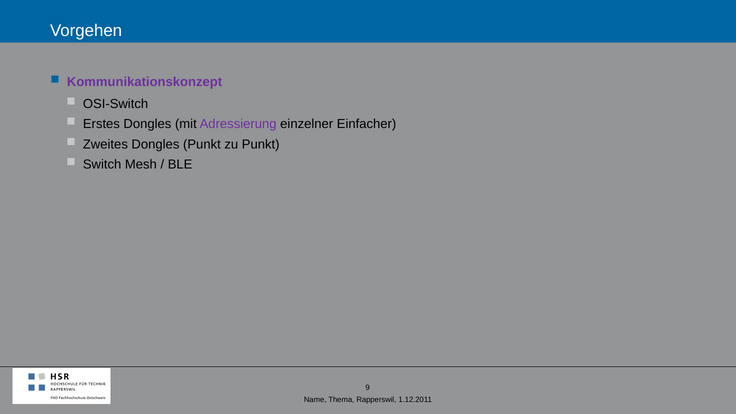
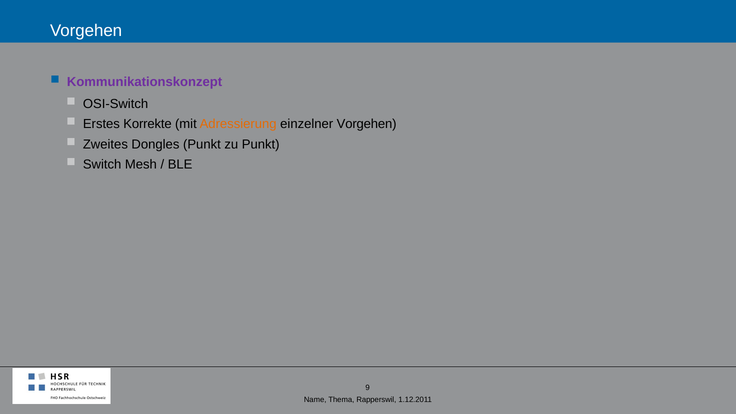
Erstes Dongles: Dongles -> Korrekte
Adressierung colour: purple -> orange
einzelner Einfacher: Einfacher -> Vorgehen
